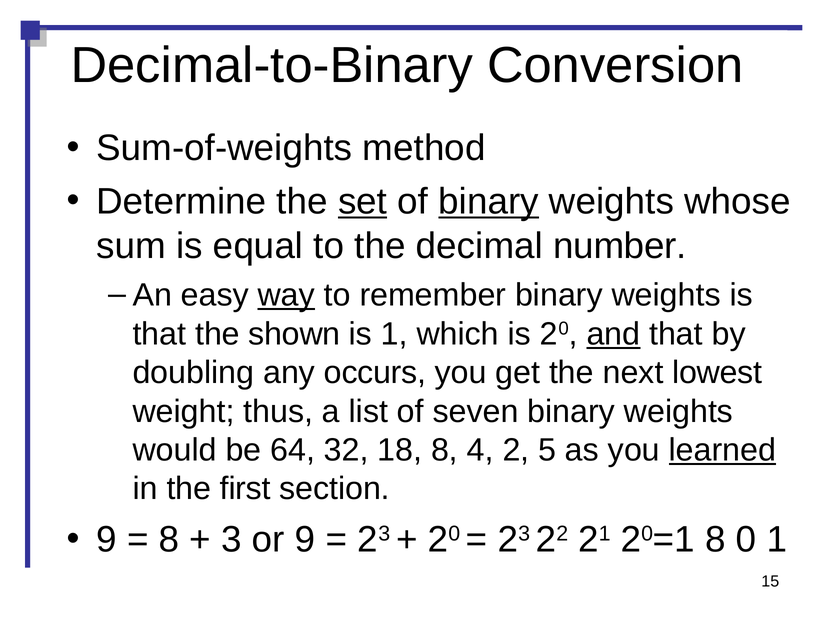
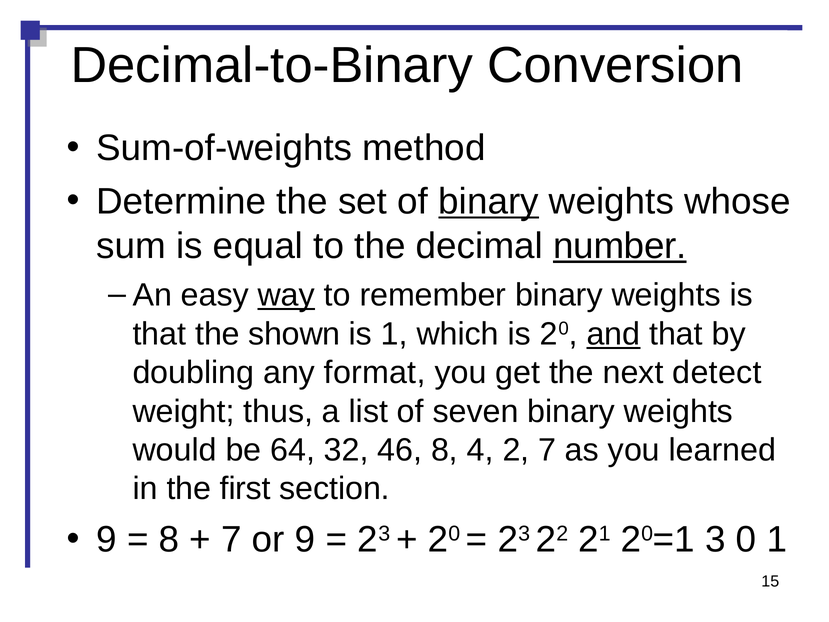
set underline: present -> none
number underline: none -> present
occurs: occurs -> format
lowest: lowest -> detect
18: 18 -> 46
2 5: 5 -> 7
learned underline: present -> none
3 at (231, 540): 3 -> 7
20=1 8: 8 -> 3
